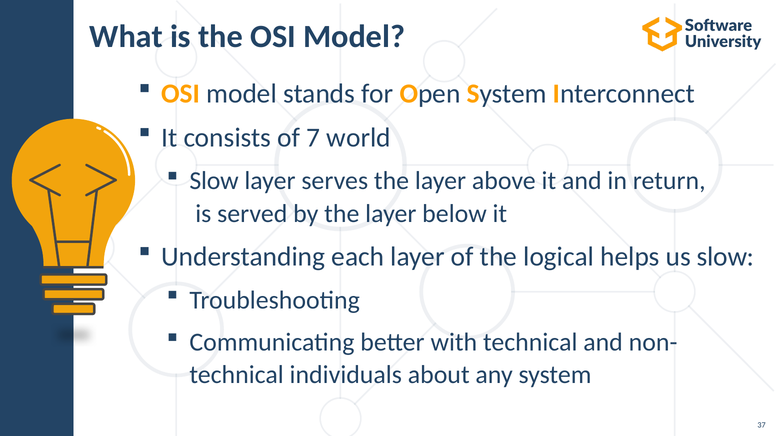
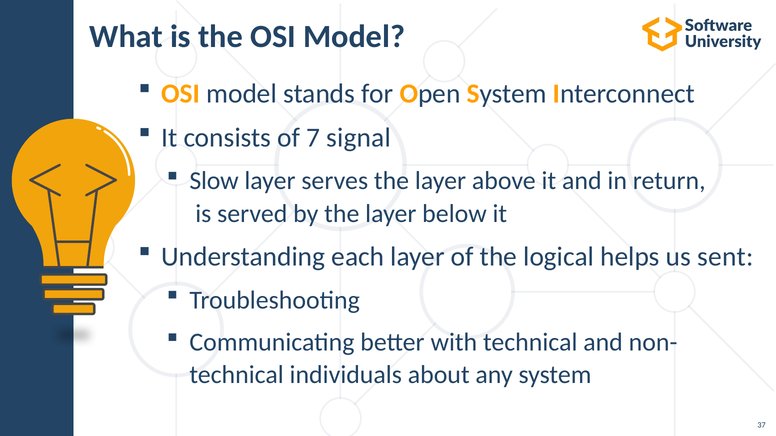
world: world -> signal
us slow: slow -> sent
